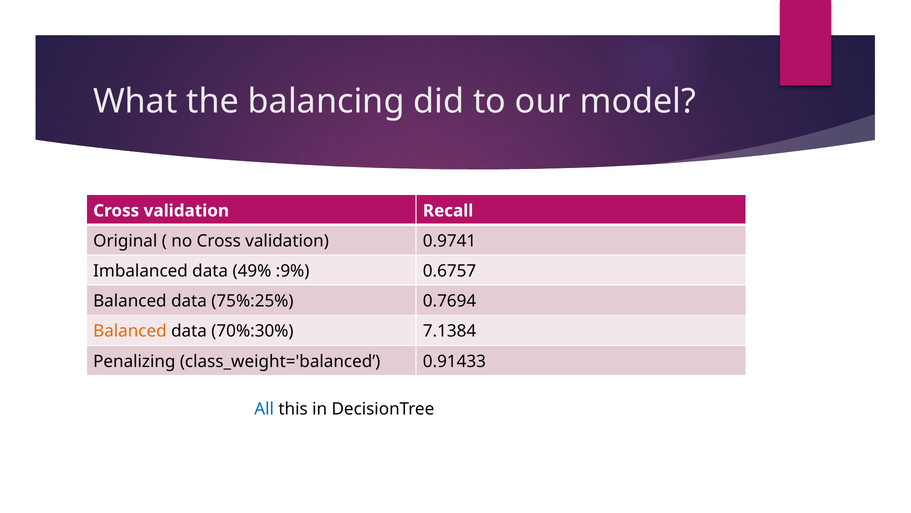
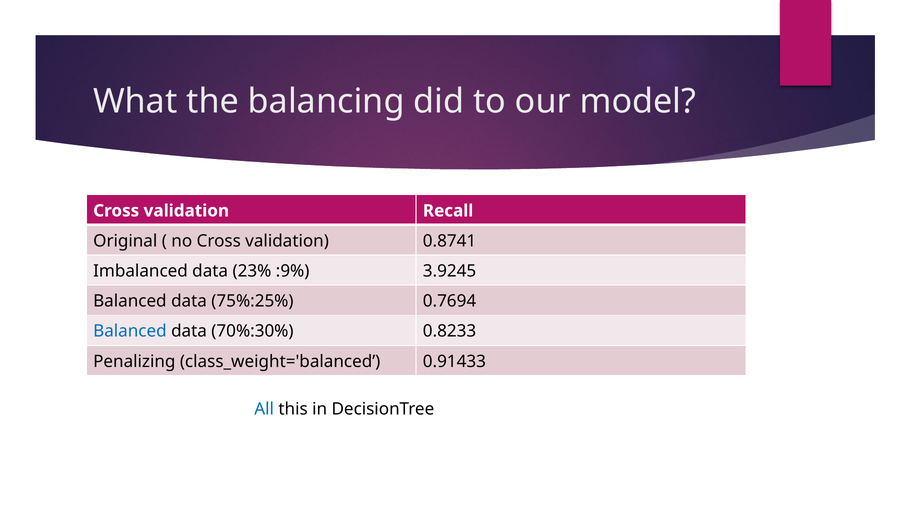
0.9741: 0.9741 -> 0.8741
49%: 49% -> 23%
0.6757: 0.6757 -> 3.9245
Balanced at (130, 331) colour: orange -> blue
7.1384: 7.1384 -> 0.8233
